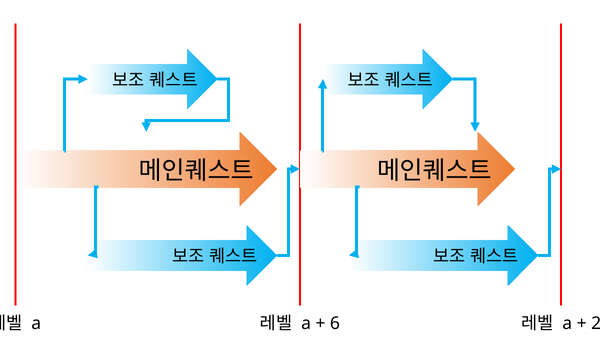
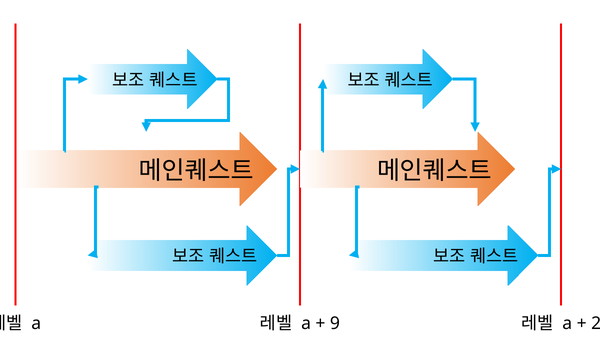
6: 6 -> 9
